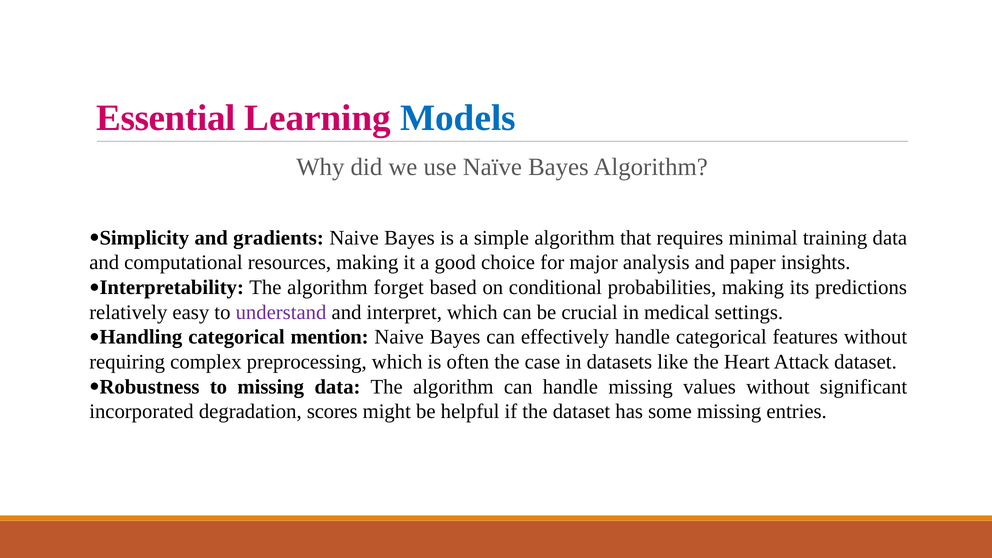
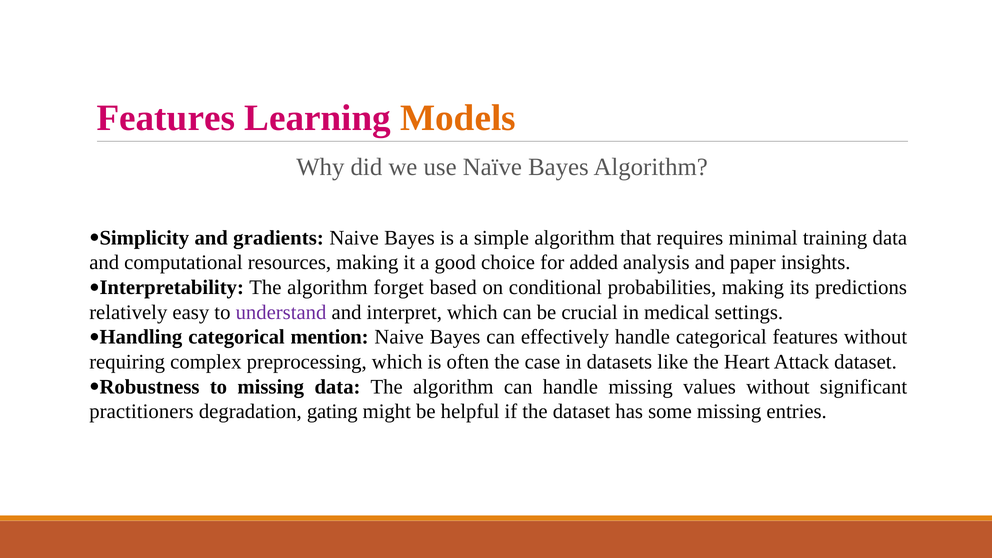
Essential at (166, 118): Essential -> Features
Models colour: blue -> orange
major: major -> added
incorporated: incorporated -> practitioners
scores: scores -> gating
